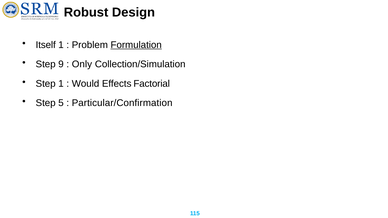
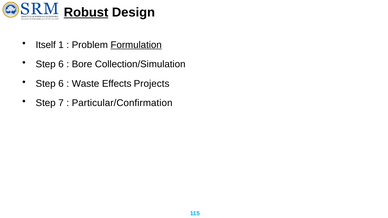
Robust underline: none -> present
9 at (61, 64): 9 -> 6
Only: Only -> Bore
1 at (61, 84): 1 -> 6
Would: Would -> Waste
Factorial: Factorial -> Projects
5: 5 -> 7
